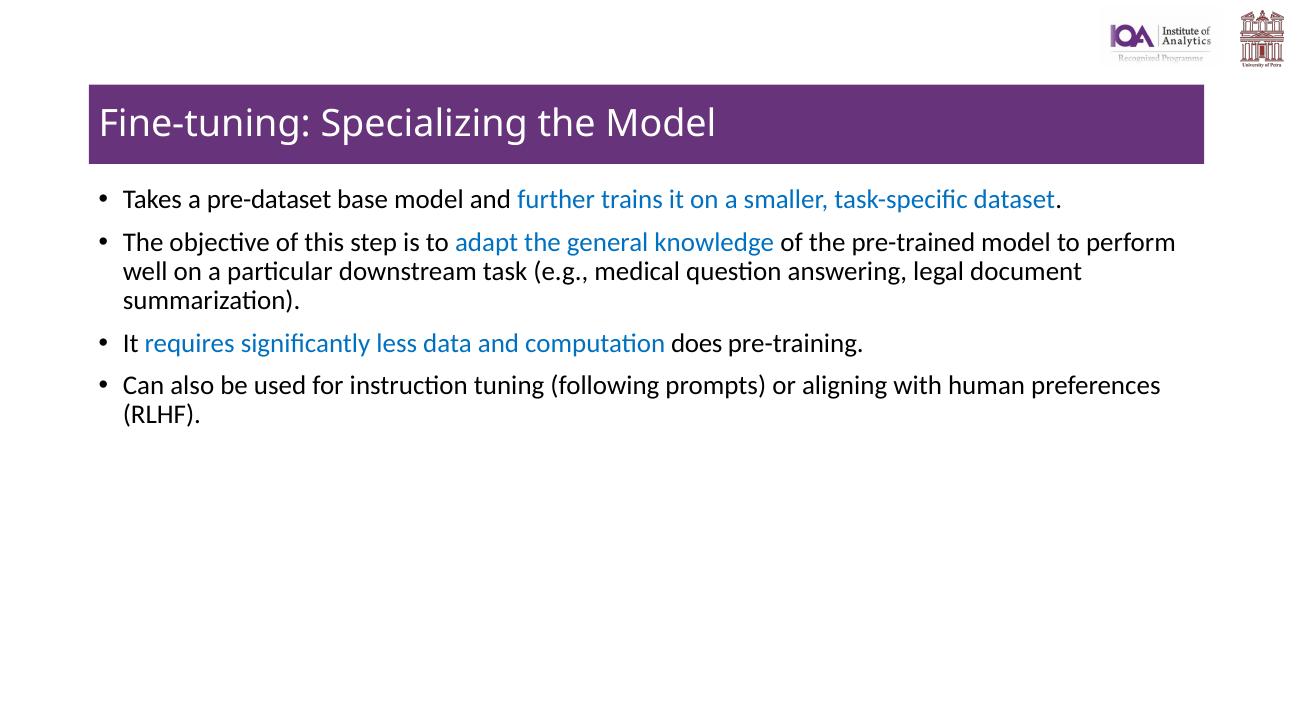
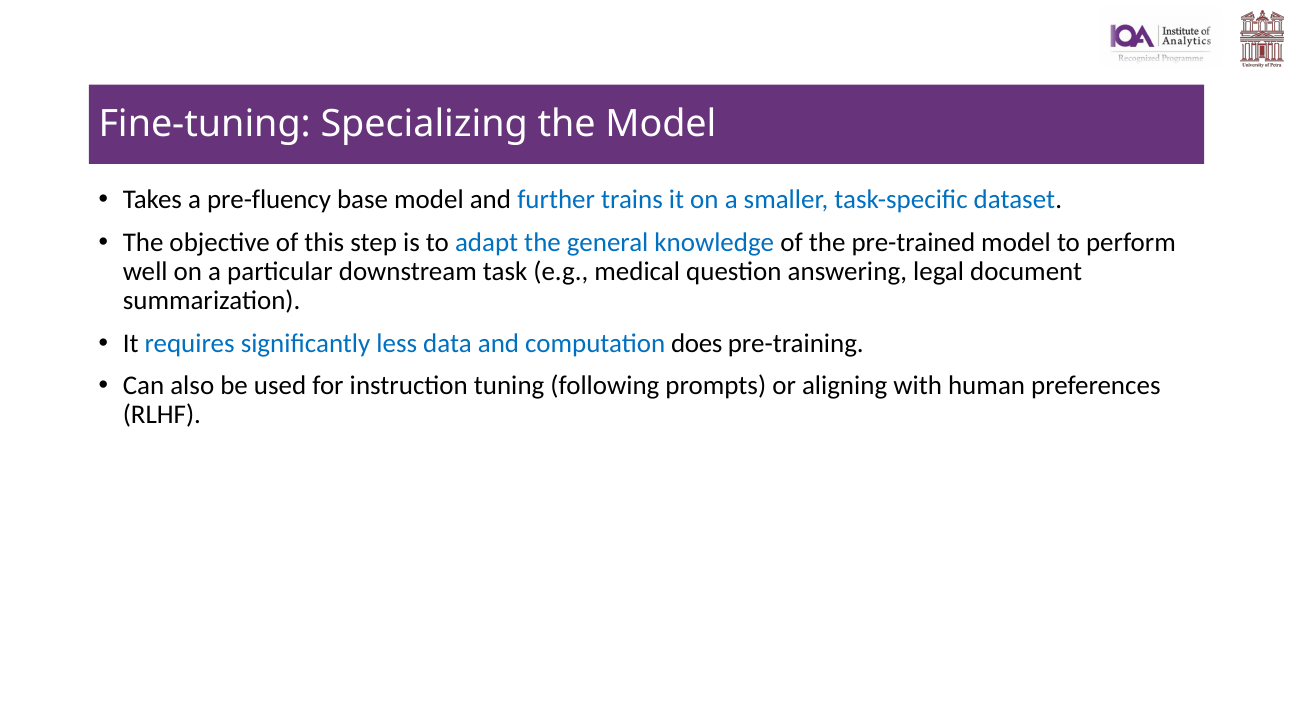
pre-dataset: pre-dataset -> pre-fluency
